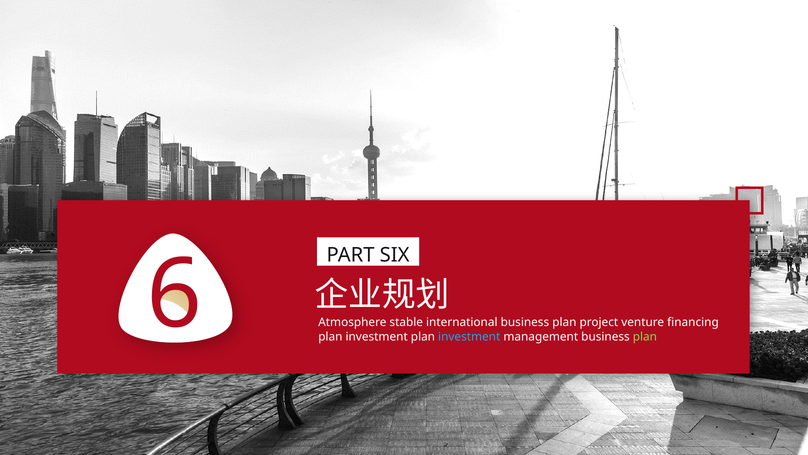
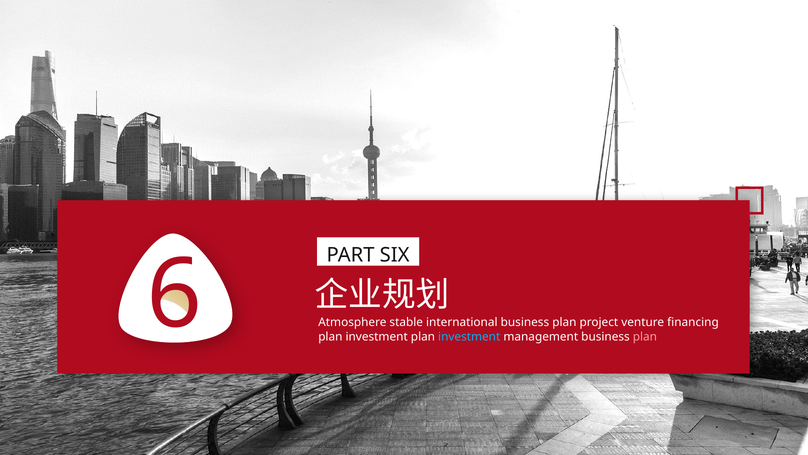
plan at (645, 336) colour: light green -> pink
